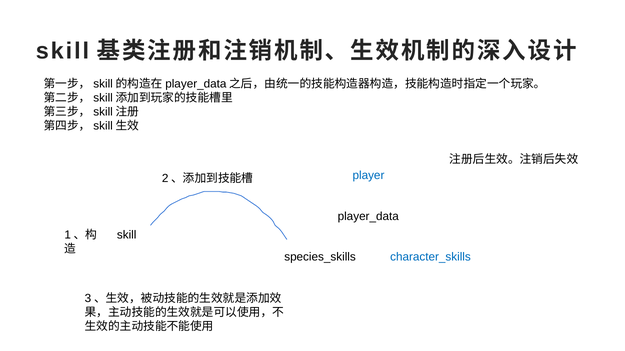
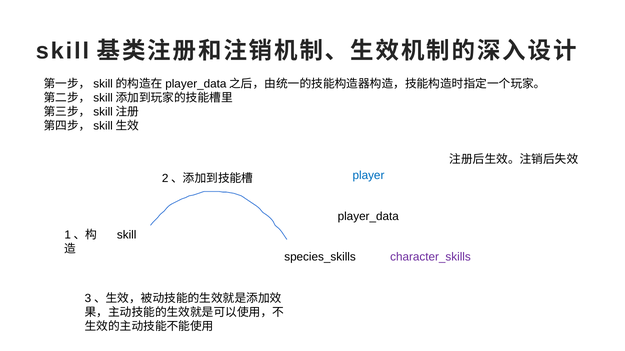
character_skills colour: blue -> purple
